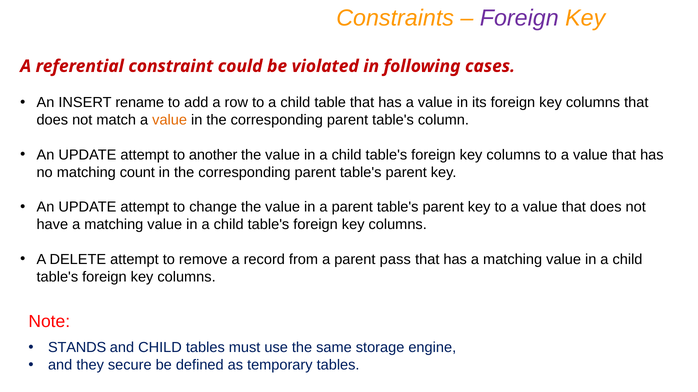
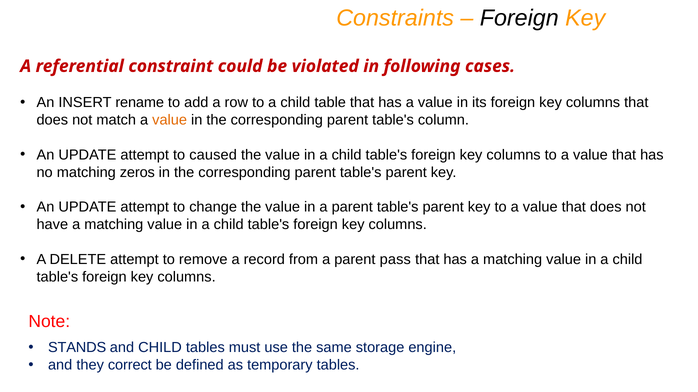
Foreign at (519, 18) colour: purple -> black
another: another -> caused
count: count -> zeros
secure: secure -> correct
